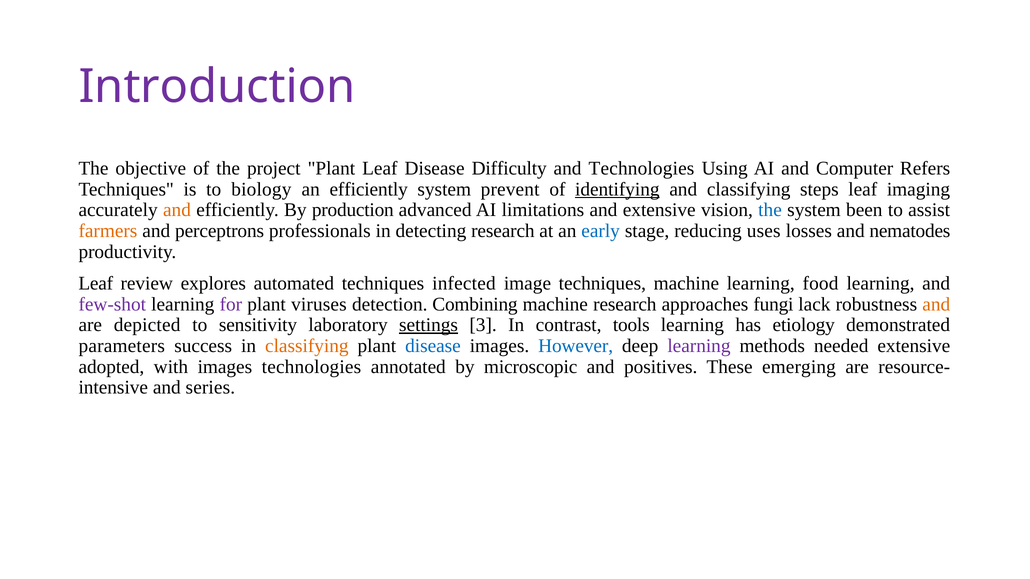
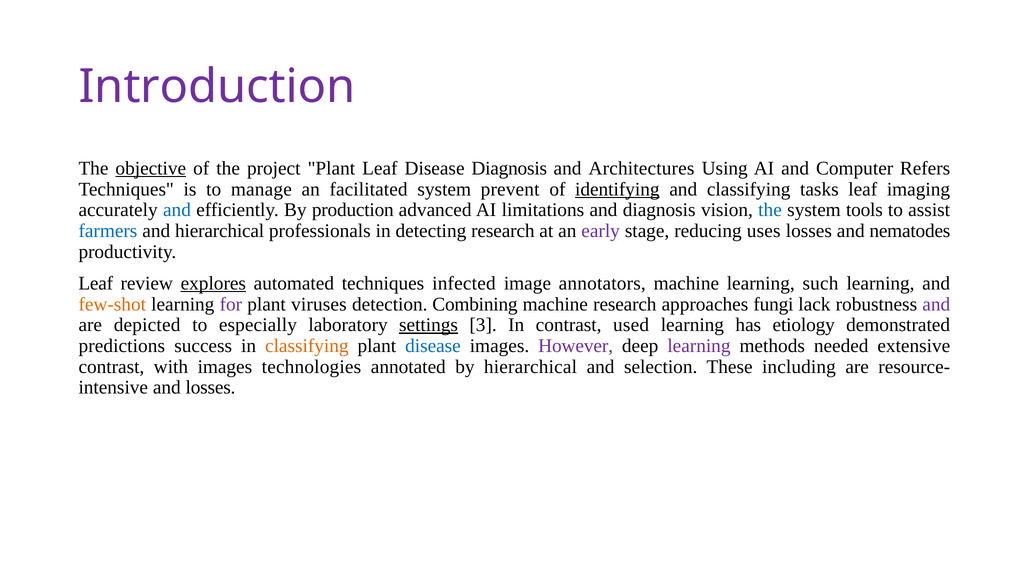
objective underline: none -> present
Disease Difficulty: Difficulty -> Diagnosis
and Technologies: Technologies -> Architectures
biology: biology -> manage
an efficiently: efficiently -> facilitated
steps: steps -> tasks
and at (177, 210) colour: orange -> blue
and extensive: extensive -> diagnosis
been: been -> tools
farmers colour: orange -> blue
and perceptrons: perceptrons -> hierarchical
early colour: blue -> purple
explores underline: none -> present
image techniques: techniques -> annotators
food: food -> such
few-shot colour: purple -> orange
and at (936, 304) colour: orange -> purple
sensitivity: sensitivity -> especially
tools: tools -> used
parameters: parameters -> predictions
However colour: blue -> purple
adopted at (111, 367): adopted -> contrast
by microscopic: microscopic -> hierarchical
positives: positives -> selection
emerging: emerging -> including
and series: series -> losses
